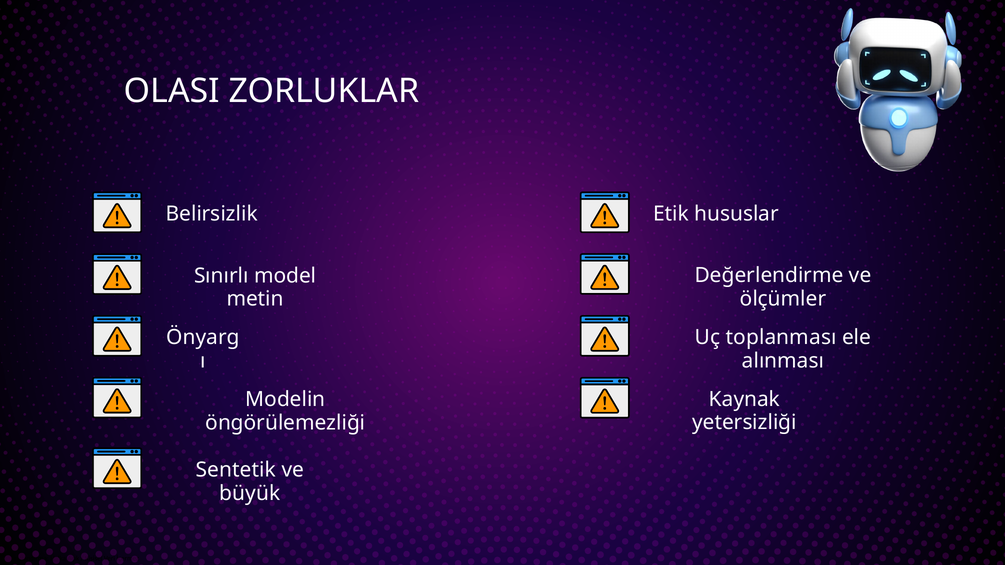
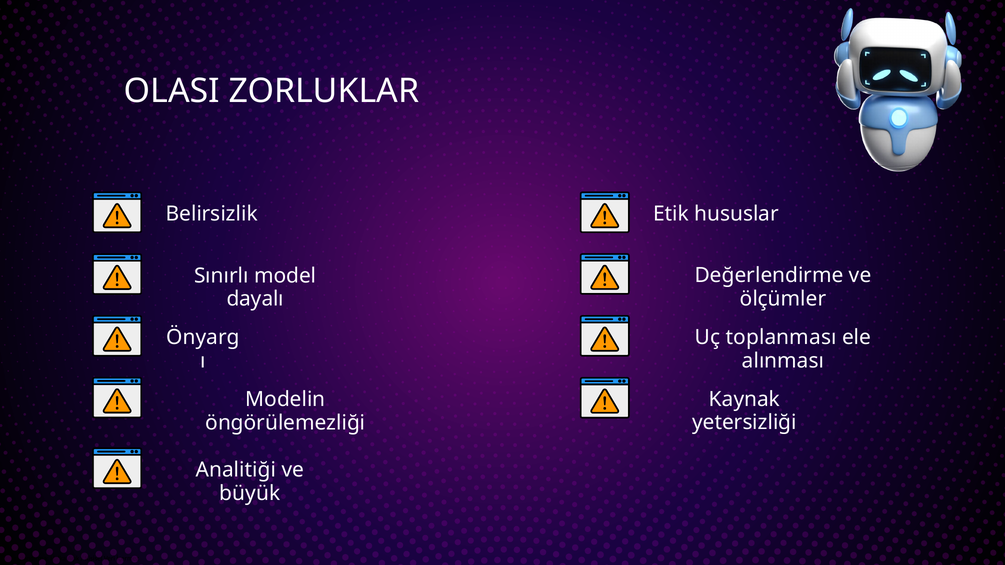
metin: metin -> dayalı
Sentetik: Sentetik -> Analitiği
